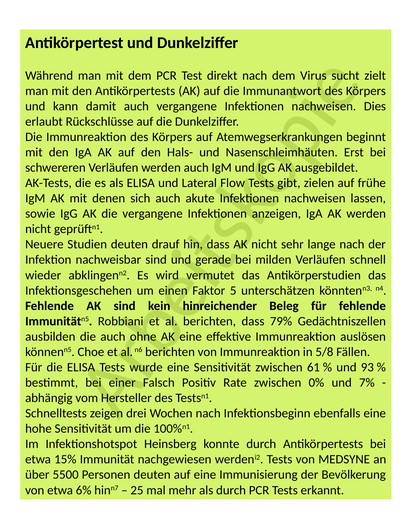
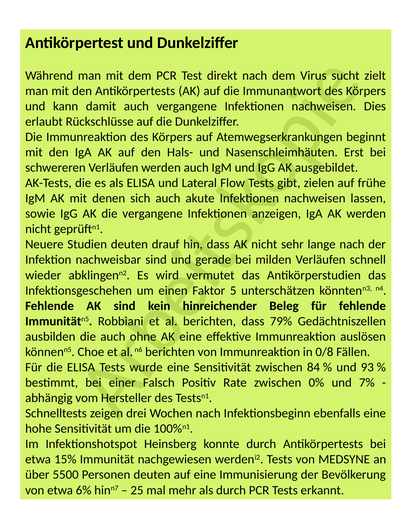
5/8: 5/8 -> 0/8
61: 61 -> 84
